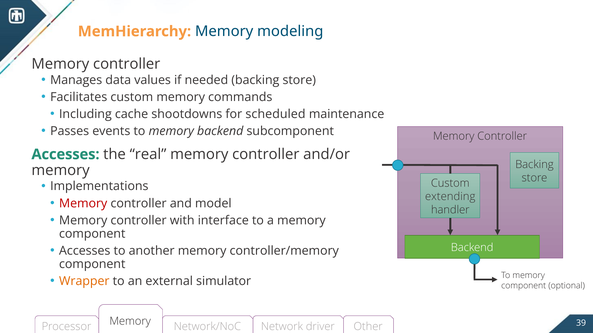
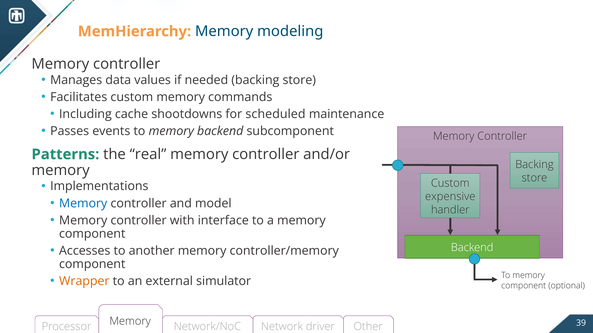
Accesses at (65, 155): Accesses -> Patterns
extending: extending -> expensive
Memory at (83, 204) colour: red -> blue
